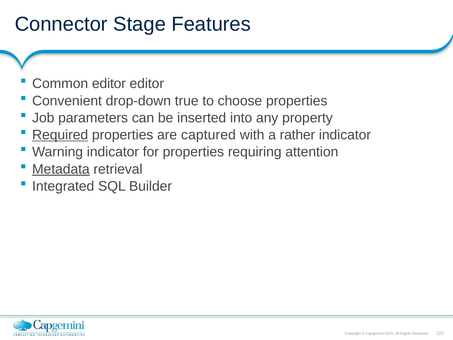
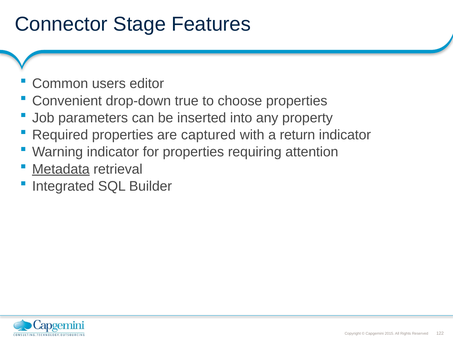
Common editor: editor -> users
Required underline: present -> none
rather: rather -> return
